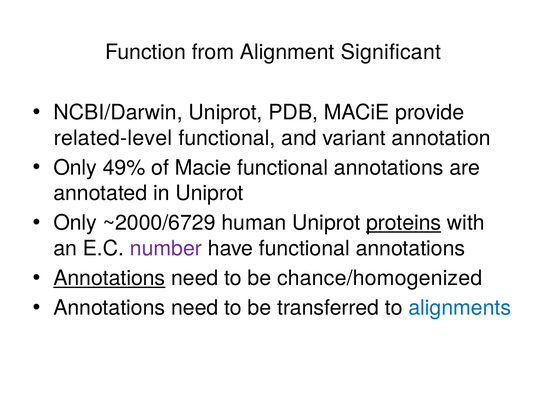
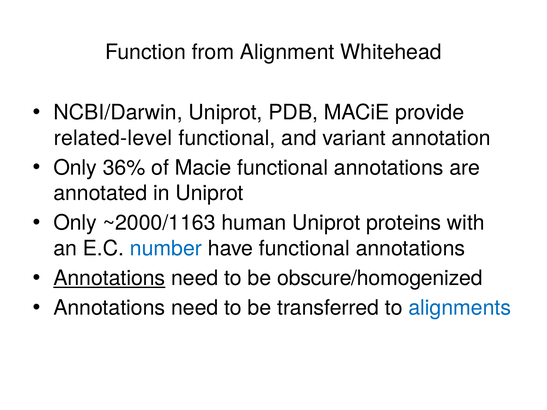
Significant: Significant -> Whitehead
49%: 49% -> 36%
~2000/6729: ~2000/6729 -> ~2000/1163
proteins underline: present -> none
number colour: purple -> blue
chance/homogenized: chance/homogenized -> obscure/homogenized
